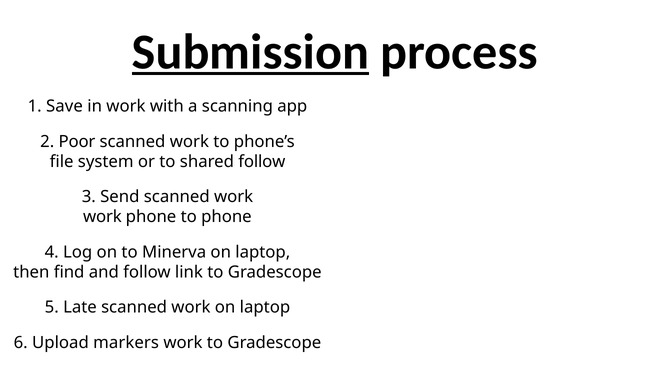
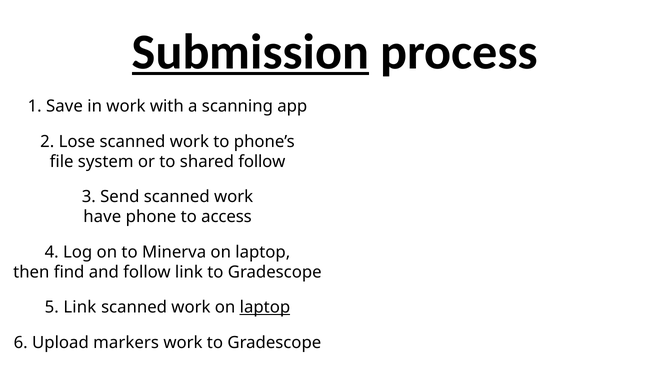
Poor: Poor -> Lose
work at (102, 217): work -> have
to phone: phone -> access
5 Late: Late -> Link
laptop at (265, 307) underline: none -> present
